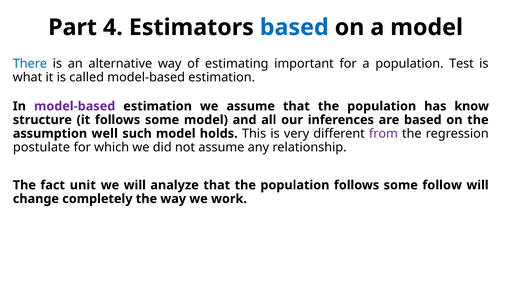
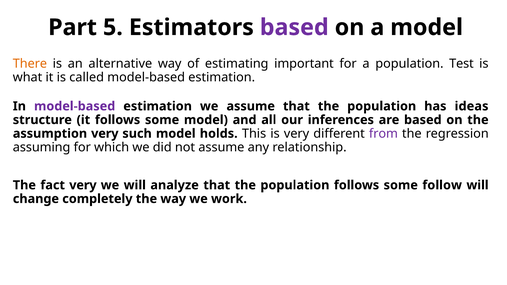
4: 4 -> 5
based at (294, 27) colour: blue -> purple
There colour: blue -> orange
know: know -> ideas
assumption well: well -> very
postulate: postulate -> assuming
fact unit: unit -> very
